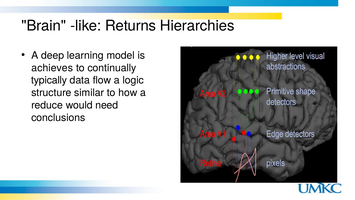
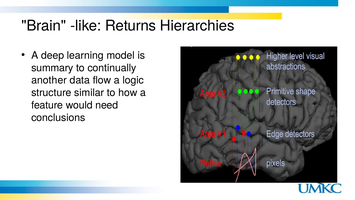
achieves: achieves -> summary
typically: typically -> another
reduce: reduce -> feature
